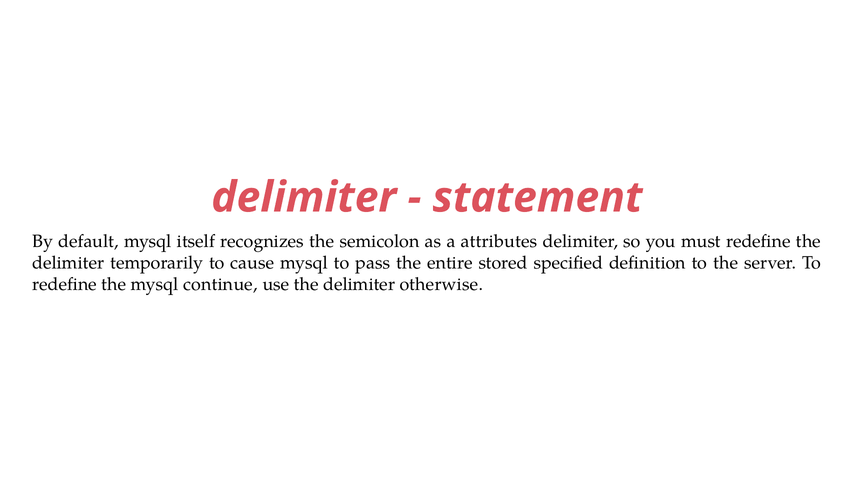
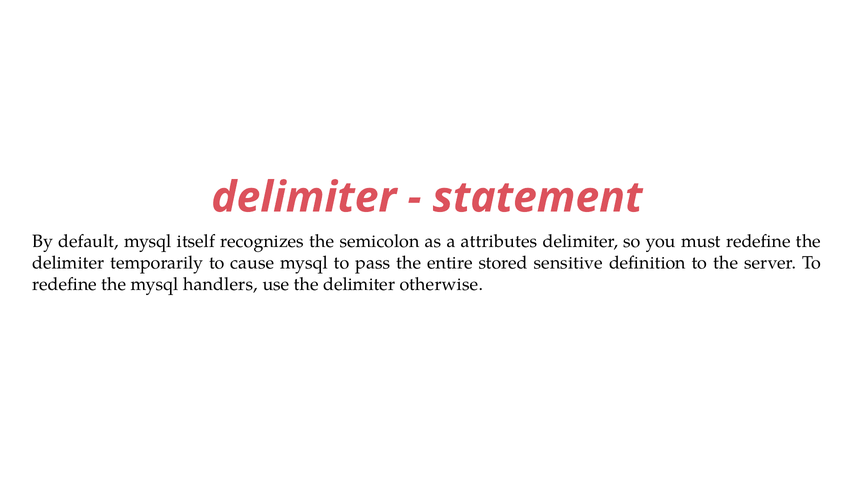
specified: specified -> sensitive
continue: continue -> handlers
